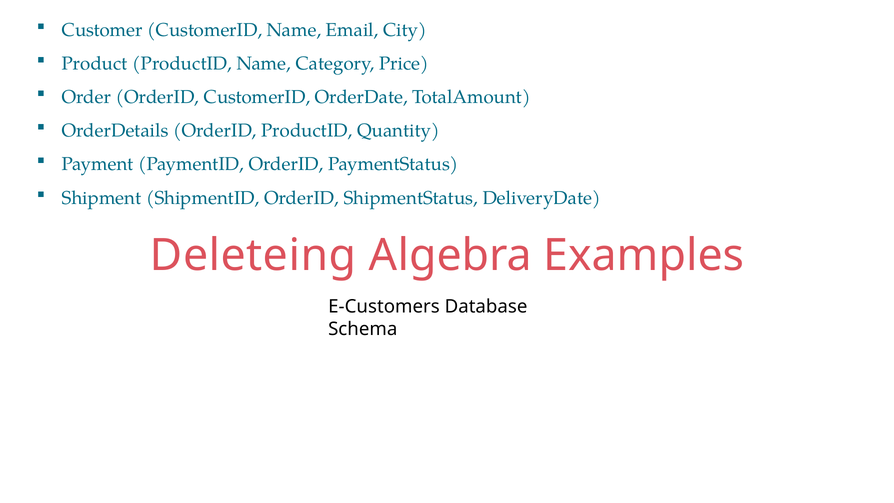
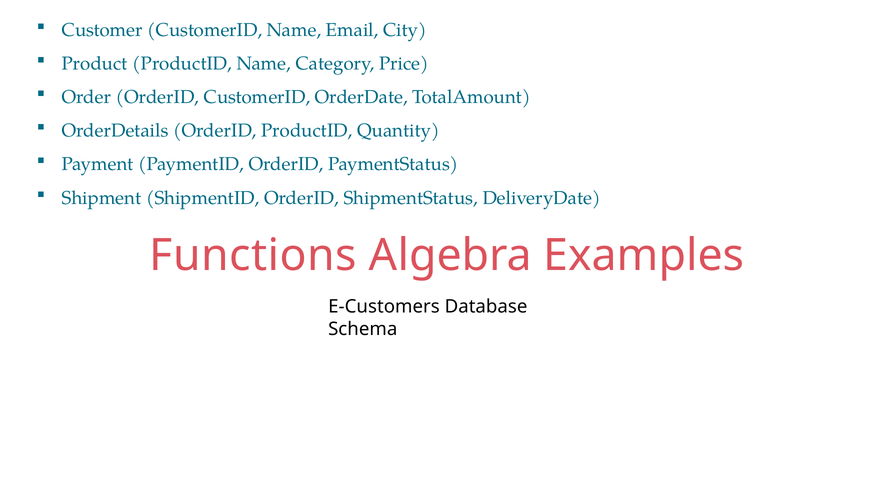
Deleteing: Deleteing -> Functions
